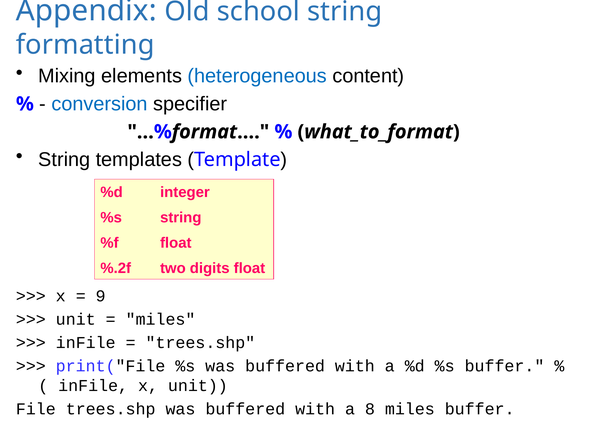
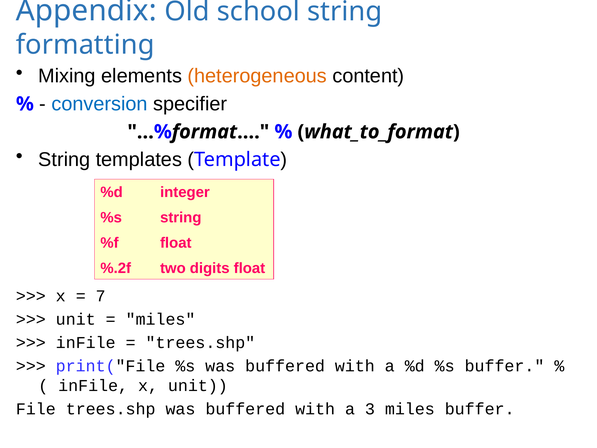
heterogeneous colour: blue -> orange
9: 9 -> 7
8: 8 -> 3
